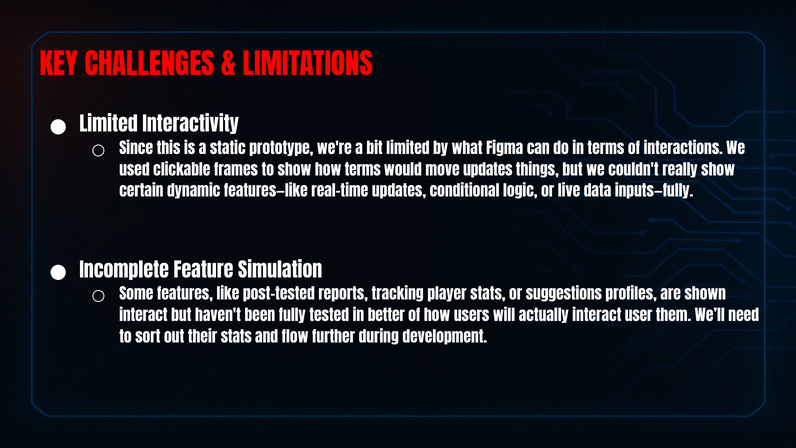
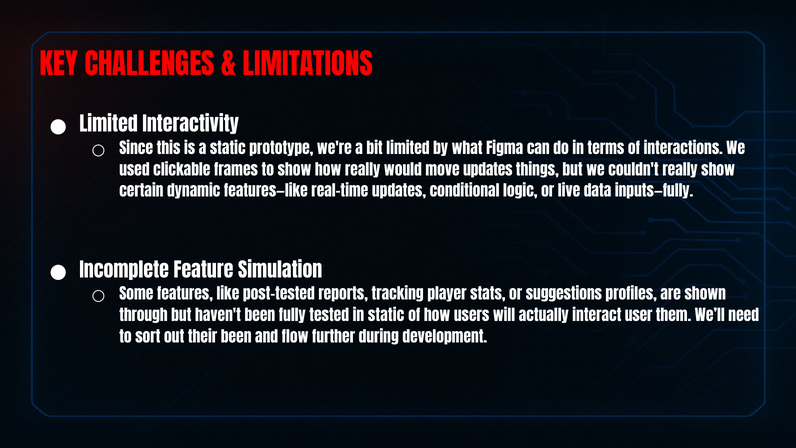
how terms: terms -> really
interact at (143, 316): interact -> through
in better: better -> static
their stats: stats -> been
